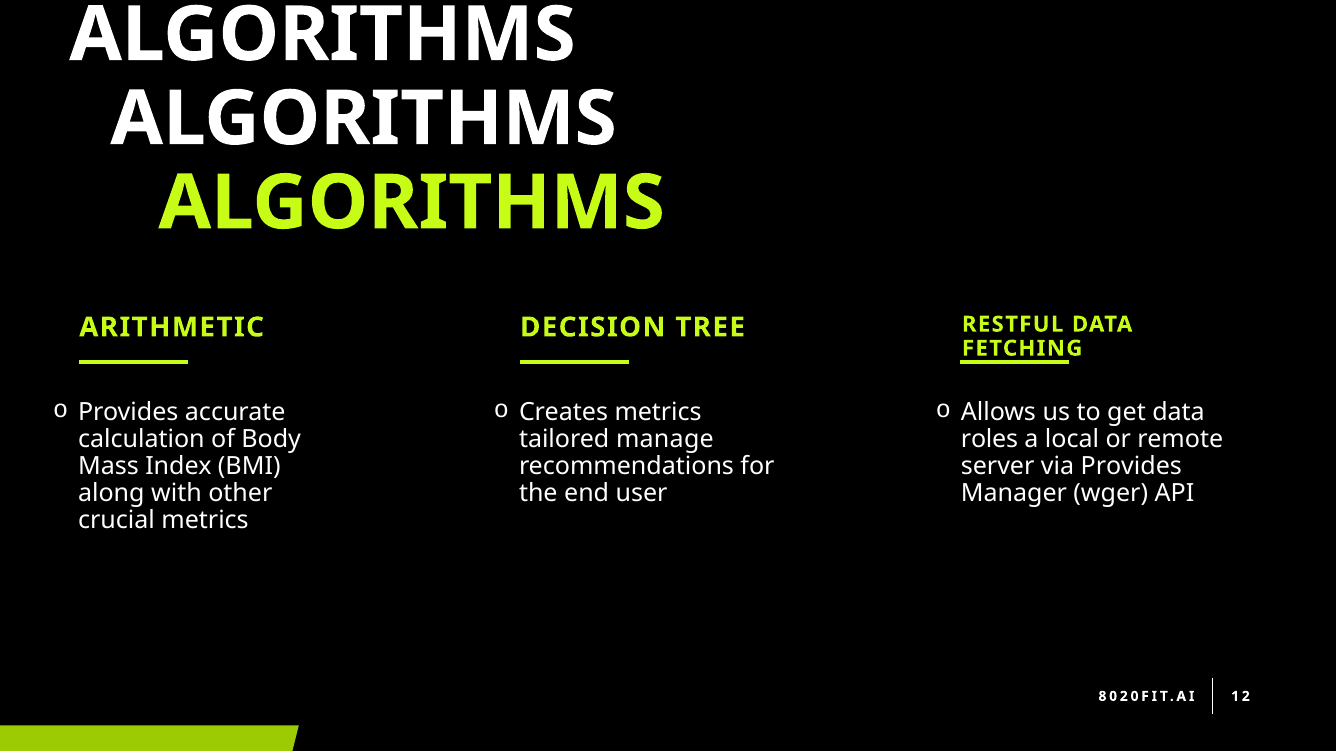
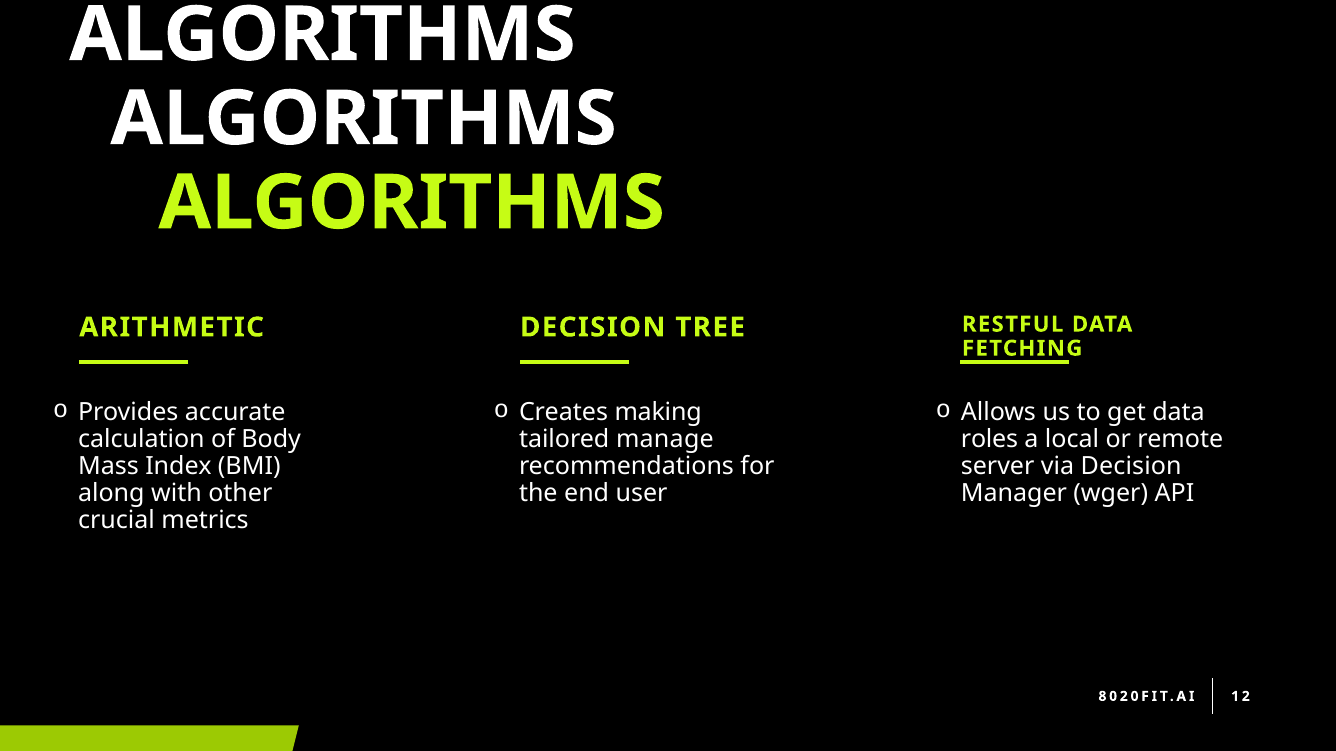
Creates metrics: metrics -> making
via Provides: Provides -> Decision
